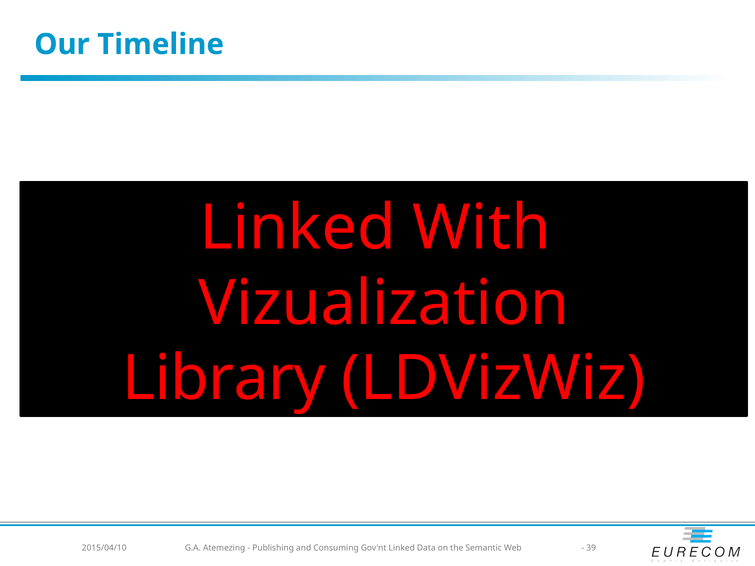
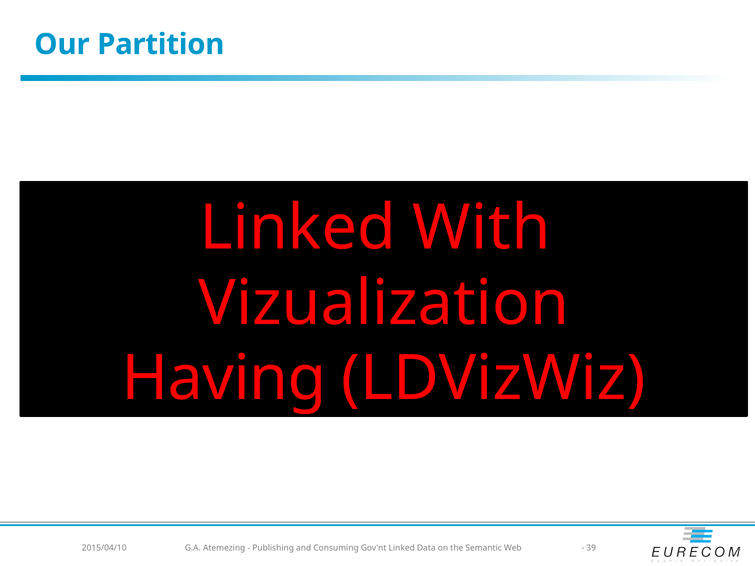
Timeline: Timeline -> Partition
Library: Library -> Having
